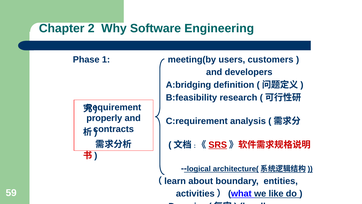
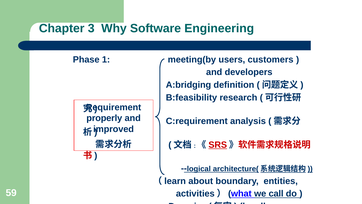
2: 2 -> 3
contracts: contracts -> improved
like: like -> call
